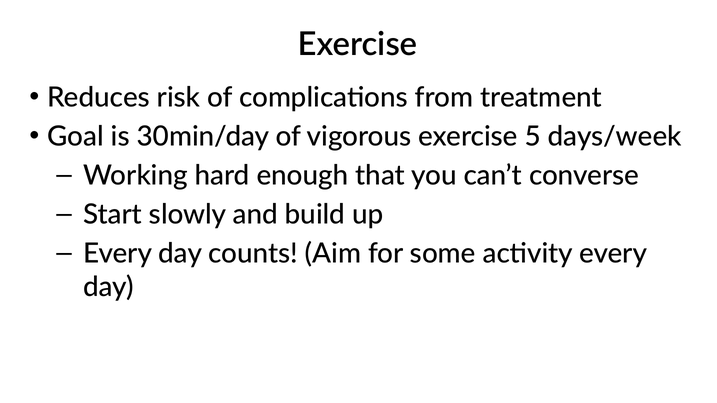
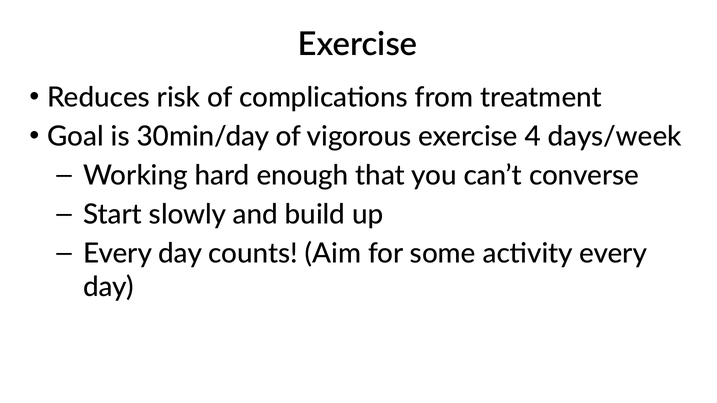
5: 5 -> 4
